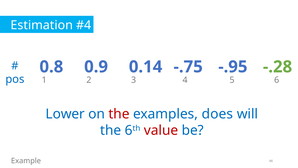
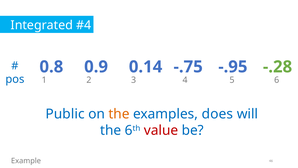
Estimation: Estimation -> Integrated
Lower: Lower -> Public
the at (119, 114) colour: red -> orange
